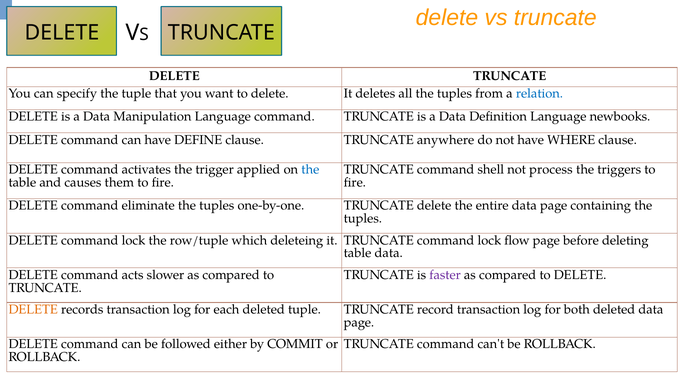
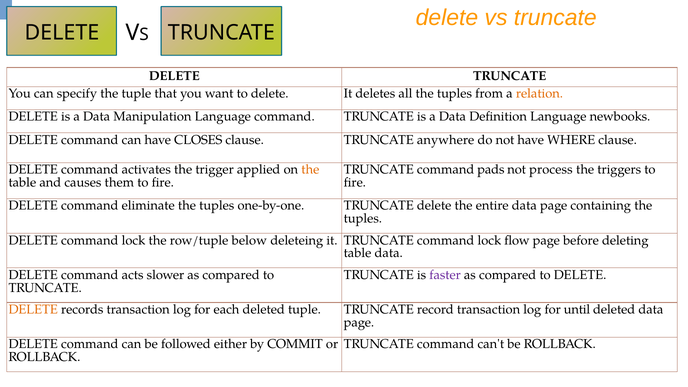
relation colour: blue -> orange
DEFINE: DEFINE -> CLOSES
the at (310, 169) colour: blue -> orange
shell: shell -> pads
which: which -> below
both: both -> until
